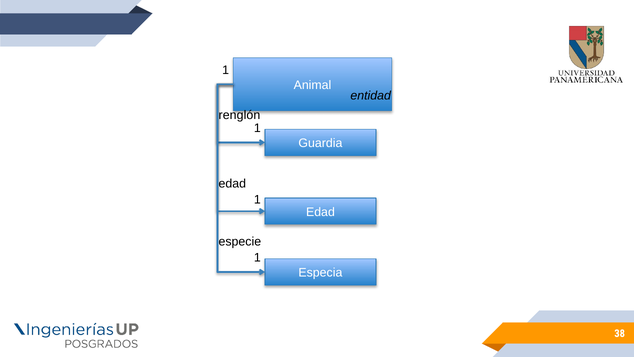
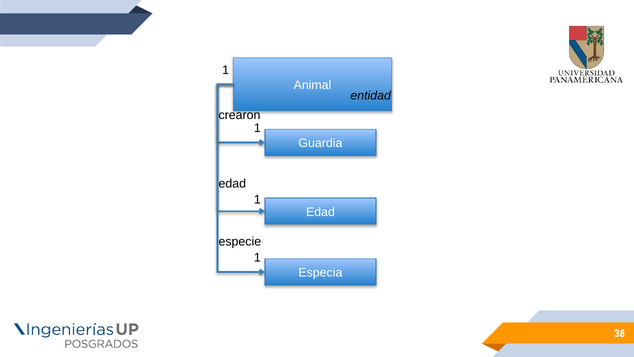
renglón: renglón -> crearon
